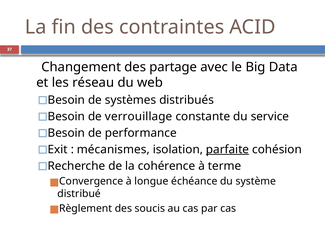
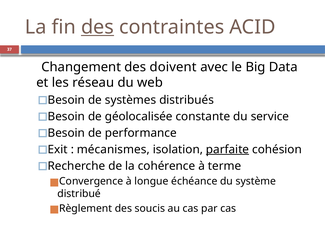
des at (97, 27) underline: none -> present
partage: partage -> doivent
verrouillage: verrouillage -> géolocalisée
